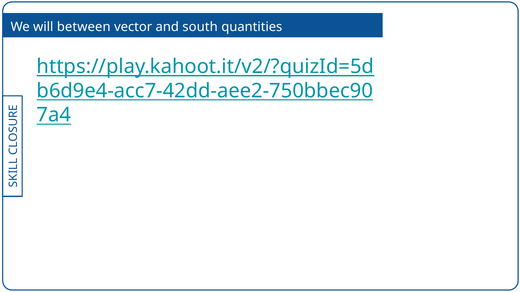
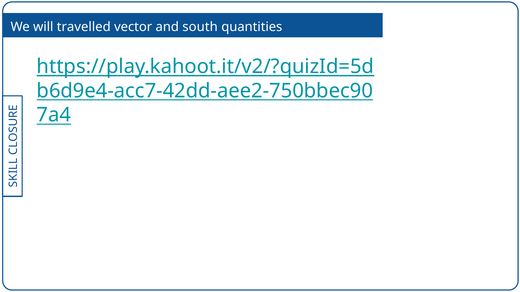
between: between -> travelled
